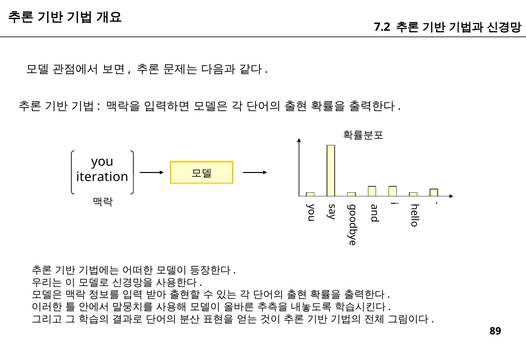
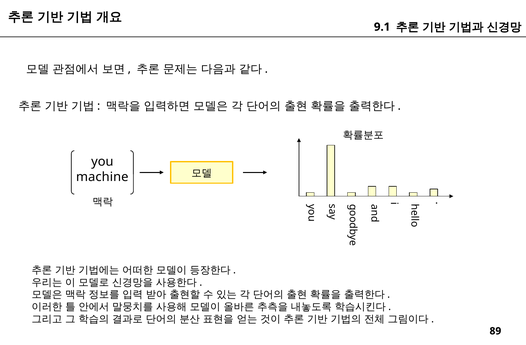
7.2: 7.2 -> 9.1
iteration: iteration -> machine
